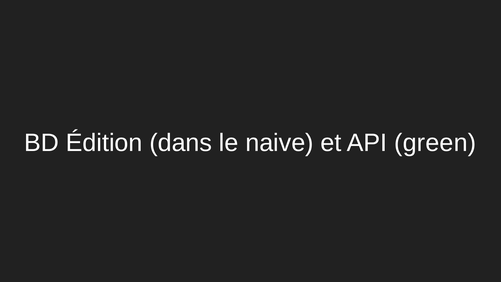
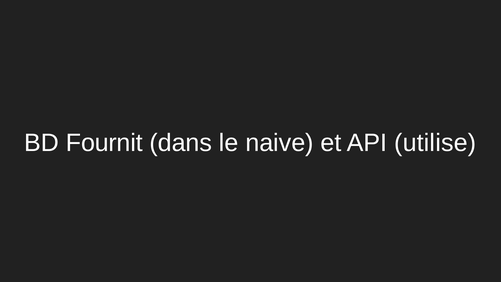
Édition: Édition -> Fournit
green: green -> utilise
